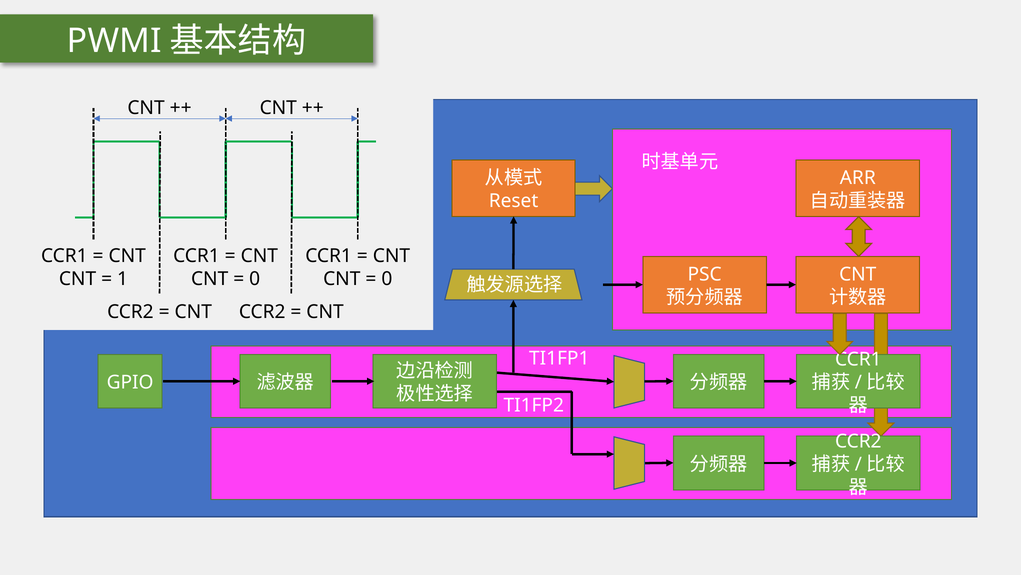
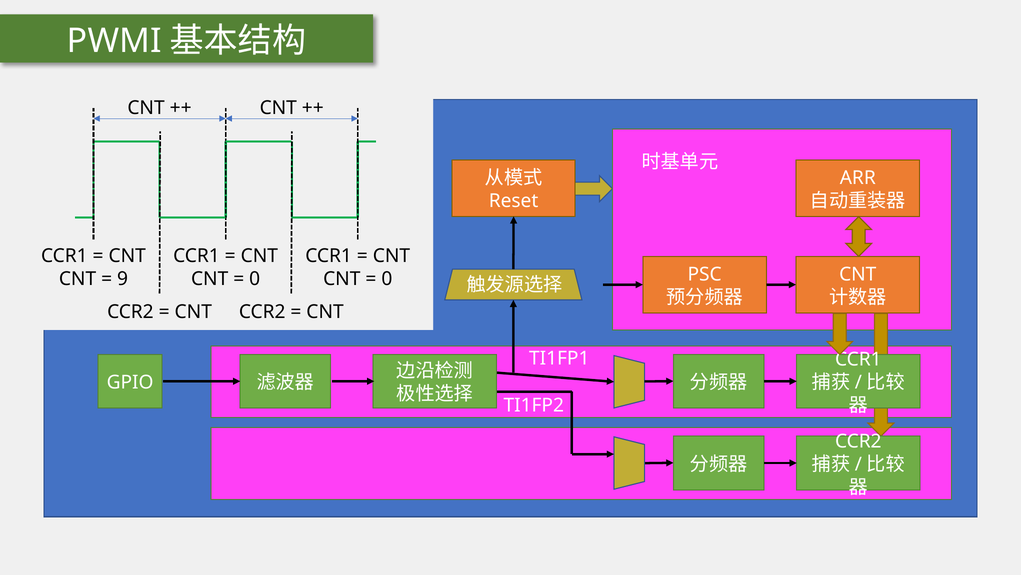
1: 1 -> 9
